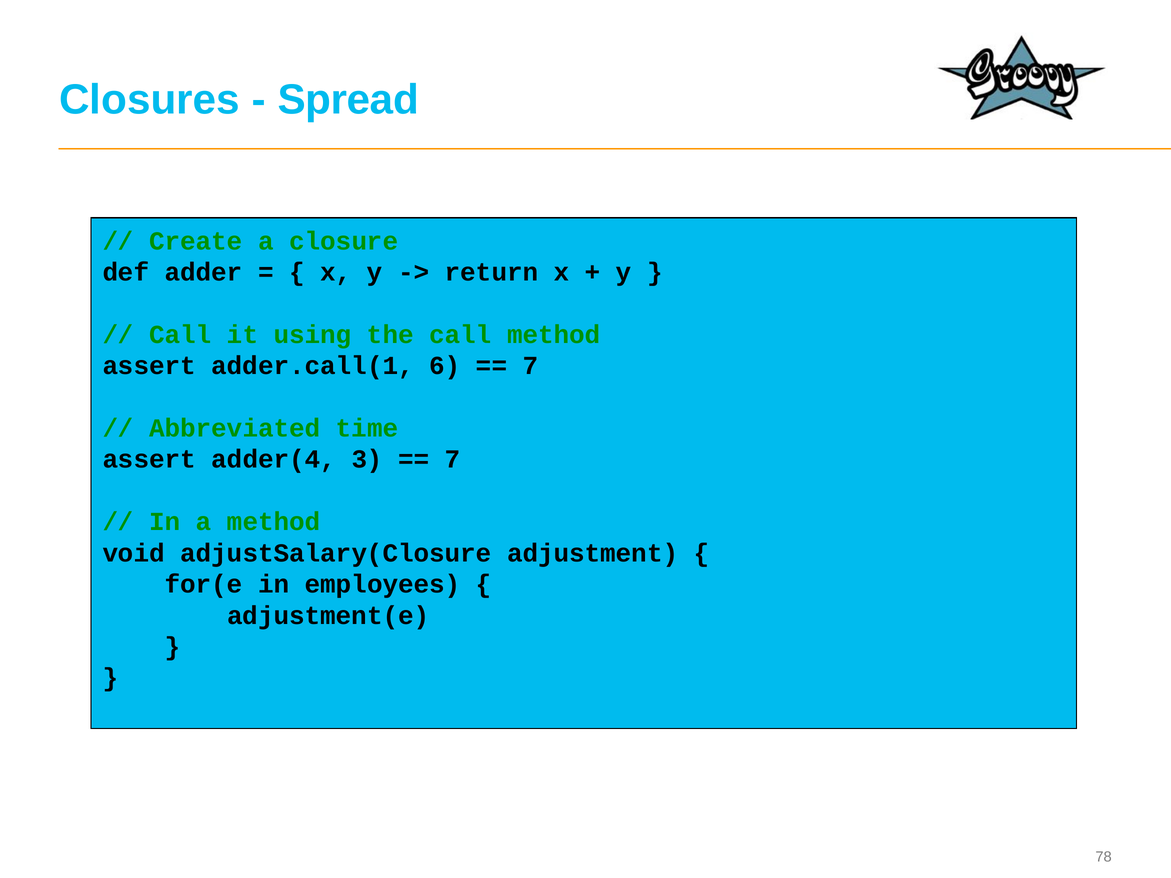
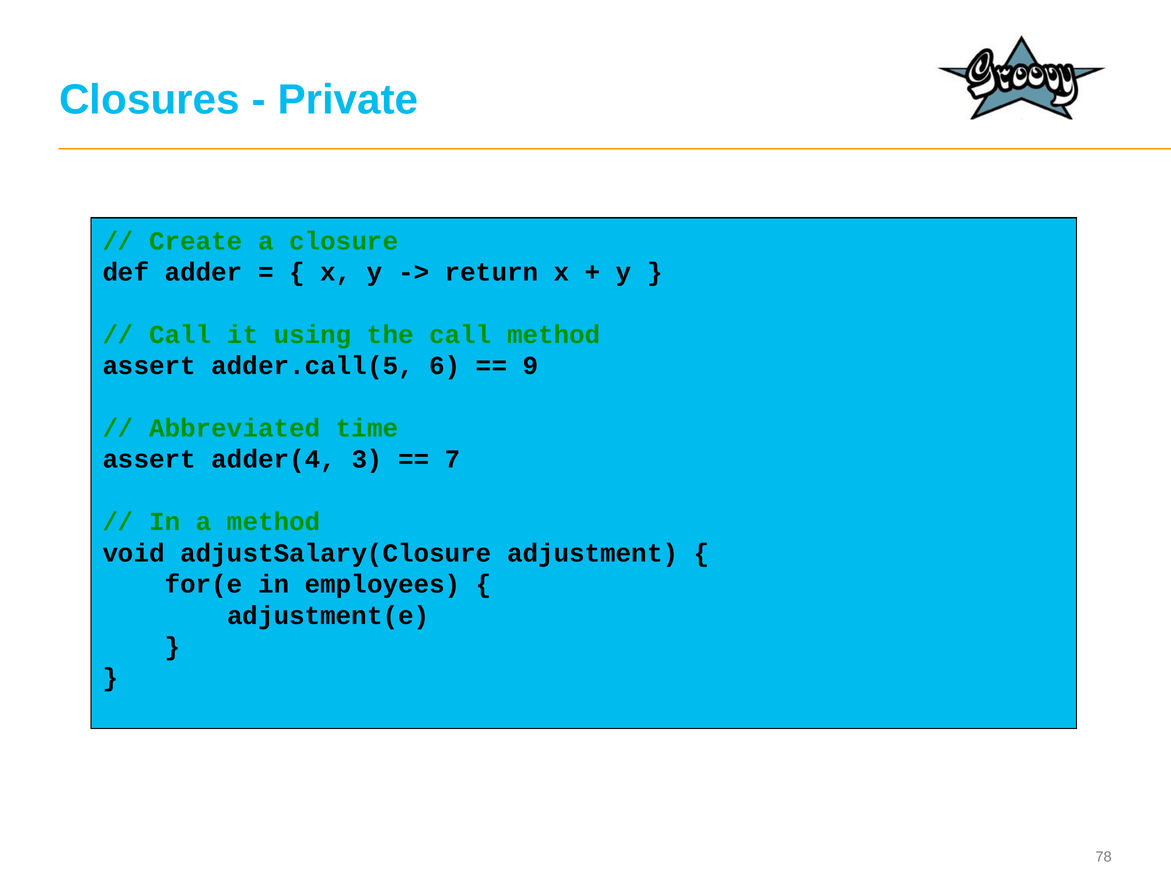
Spread: Spread -> Private
adder.call(1: adder.call(1 -> adder.call(5
7 at (530, 366): 7 -> 9
